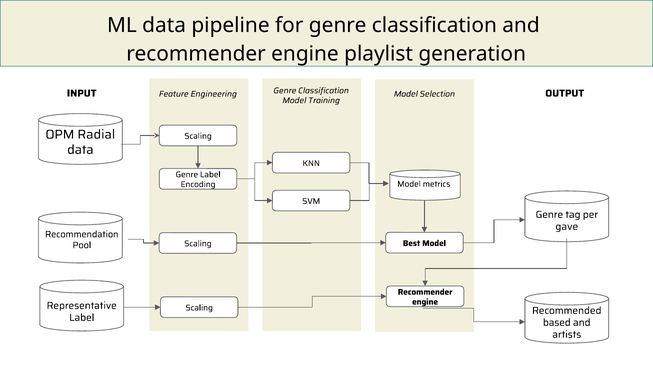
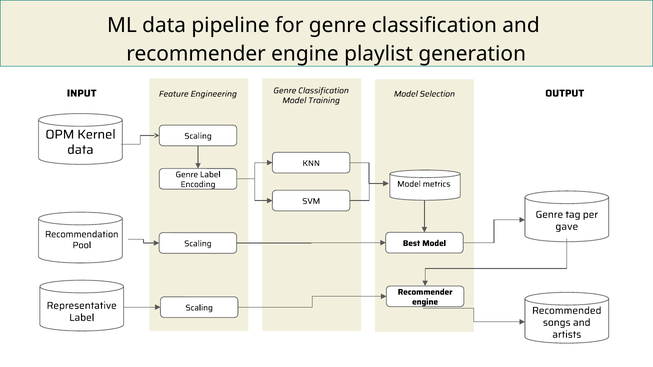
Radial: Radial -> Kernel
based: based -> songs
